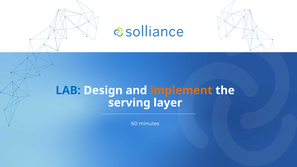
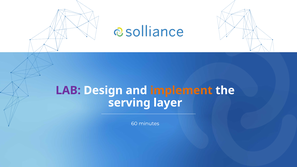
LAB colour: blue -> purple
